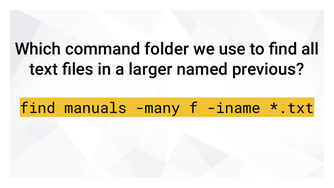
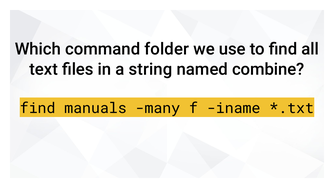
larger: larger -> string
previous: previous -> combine
